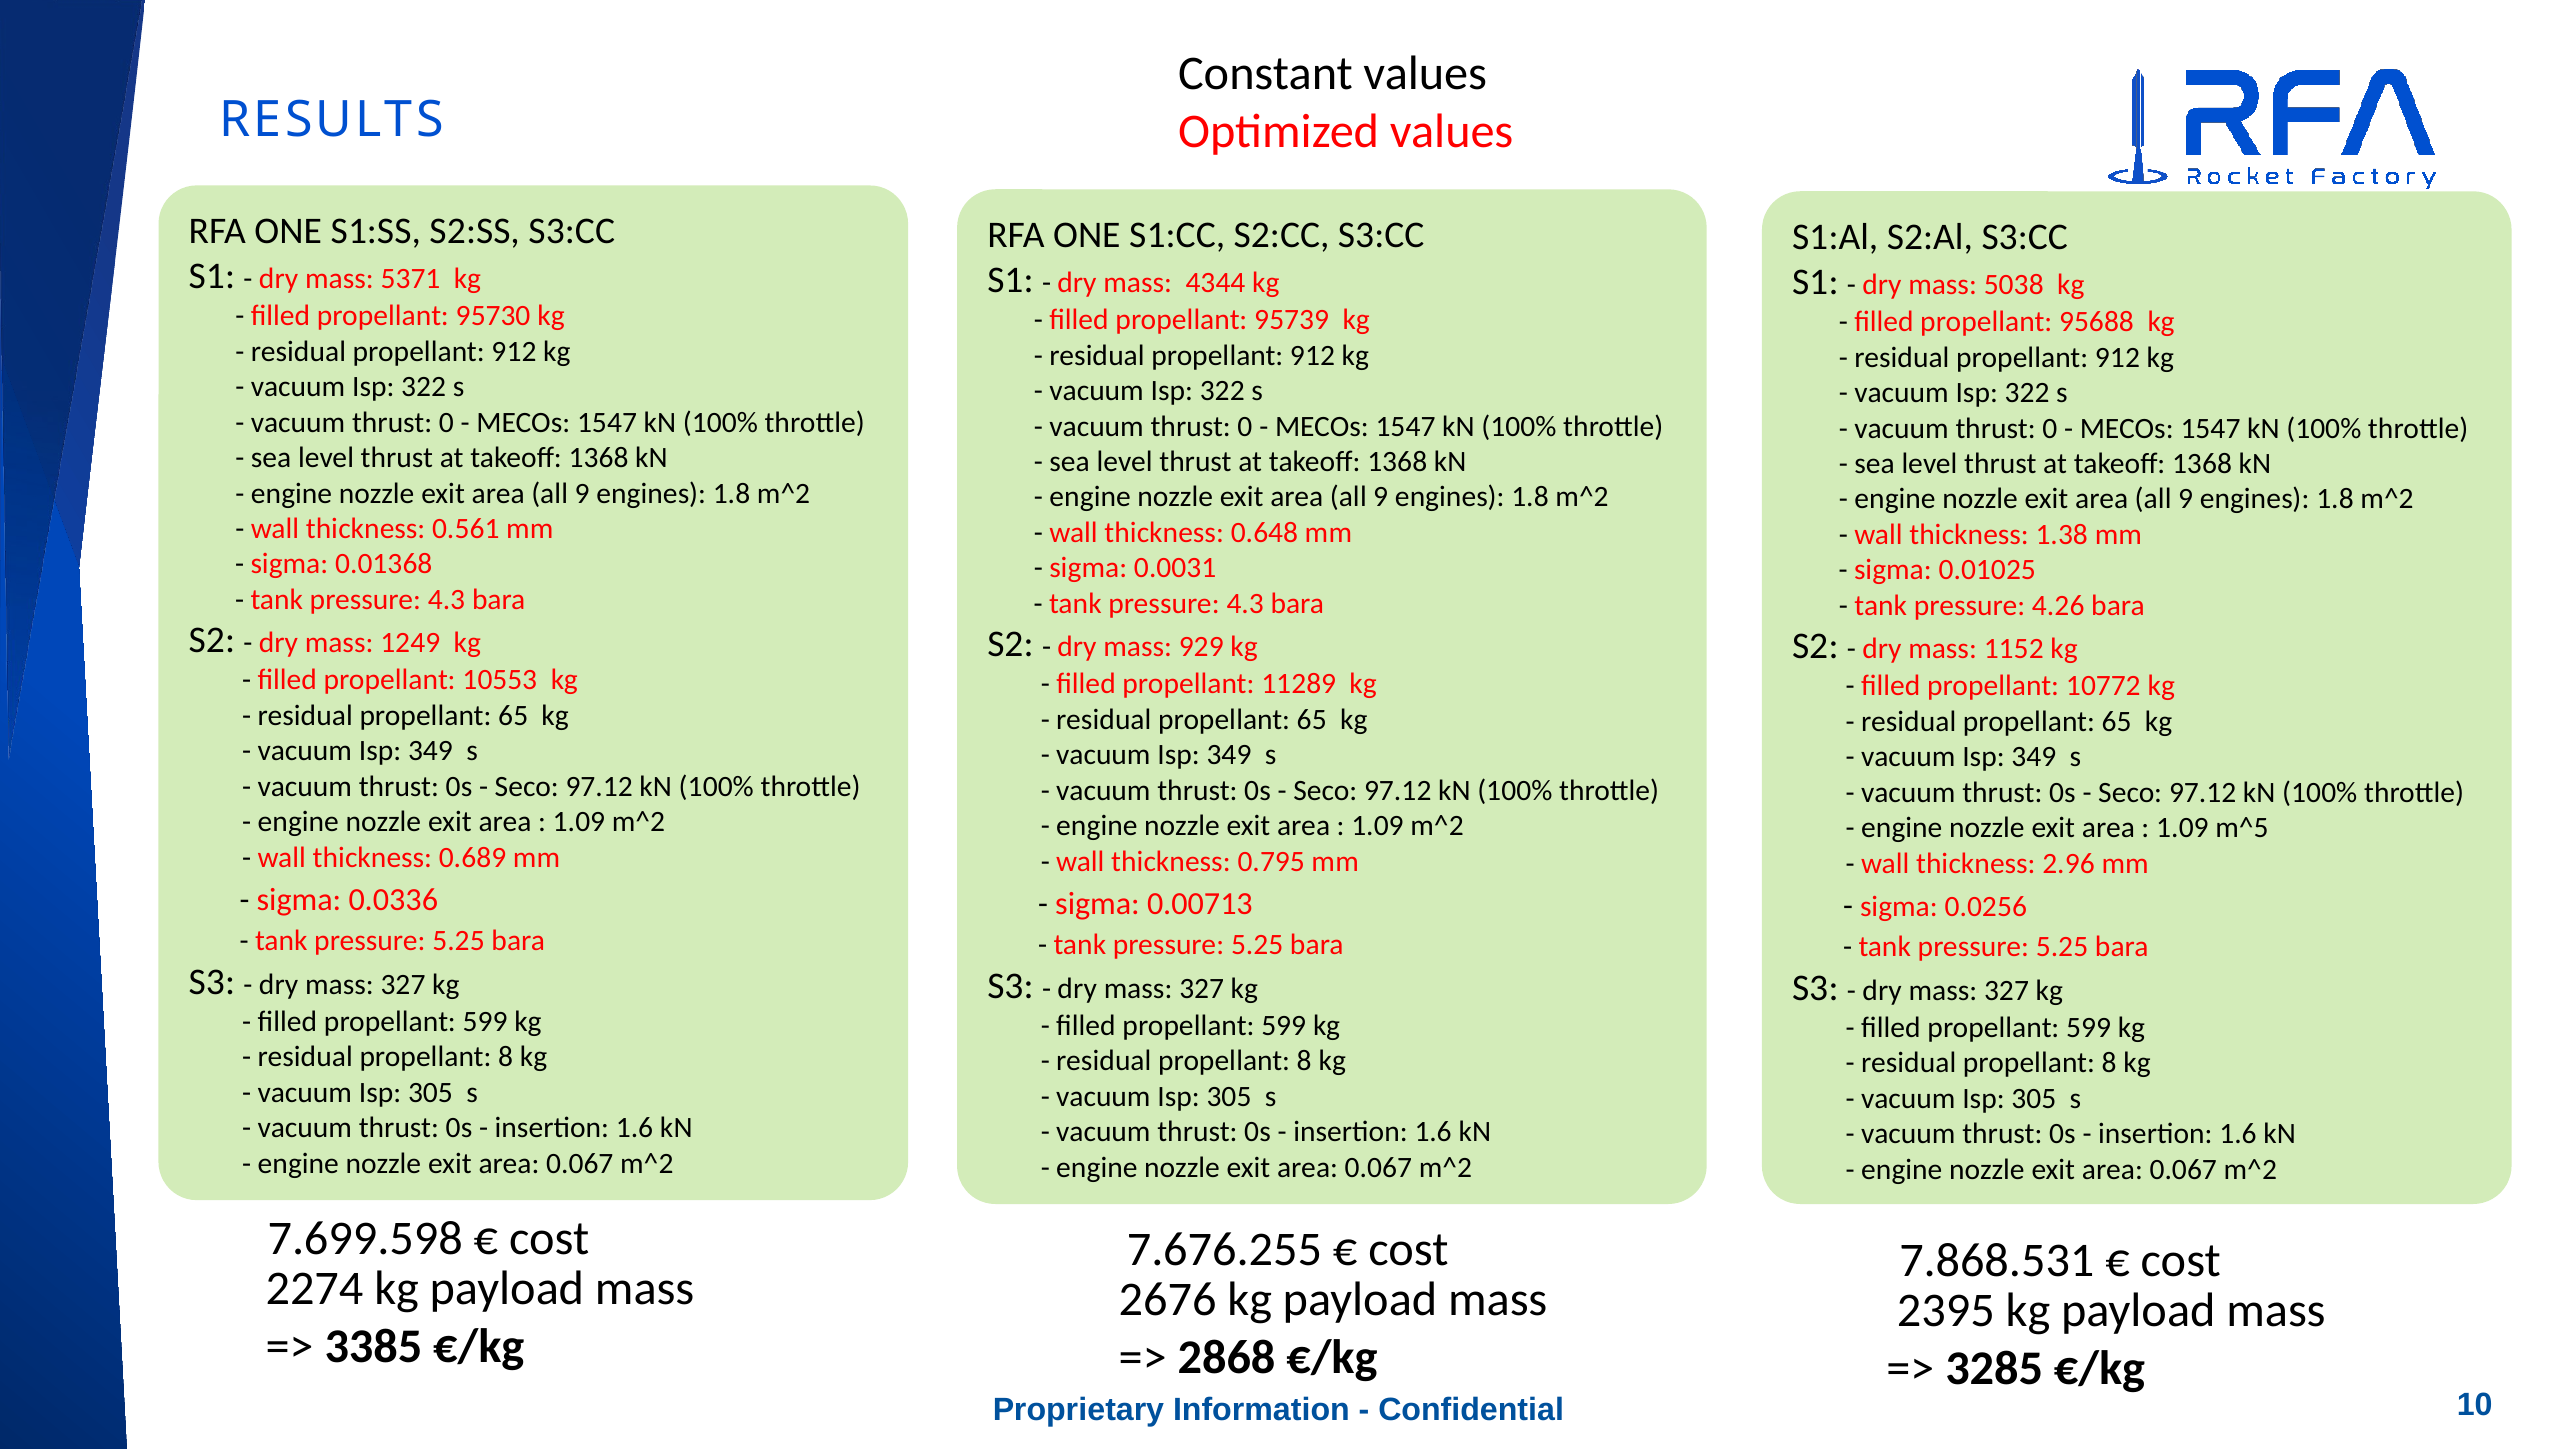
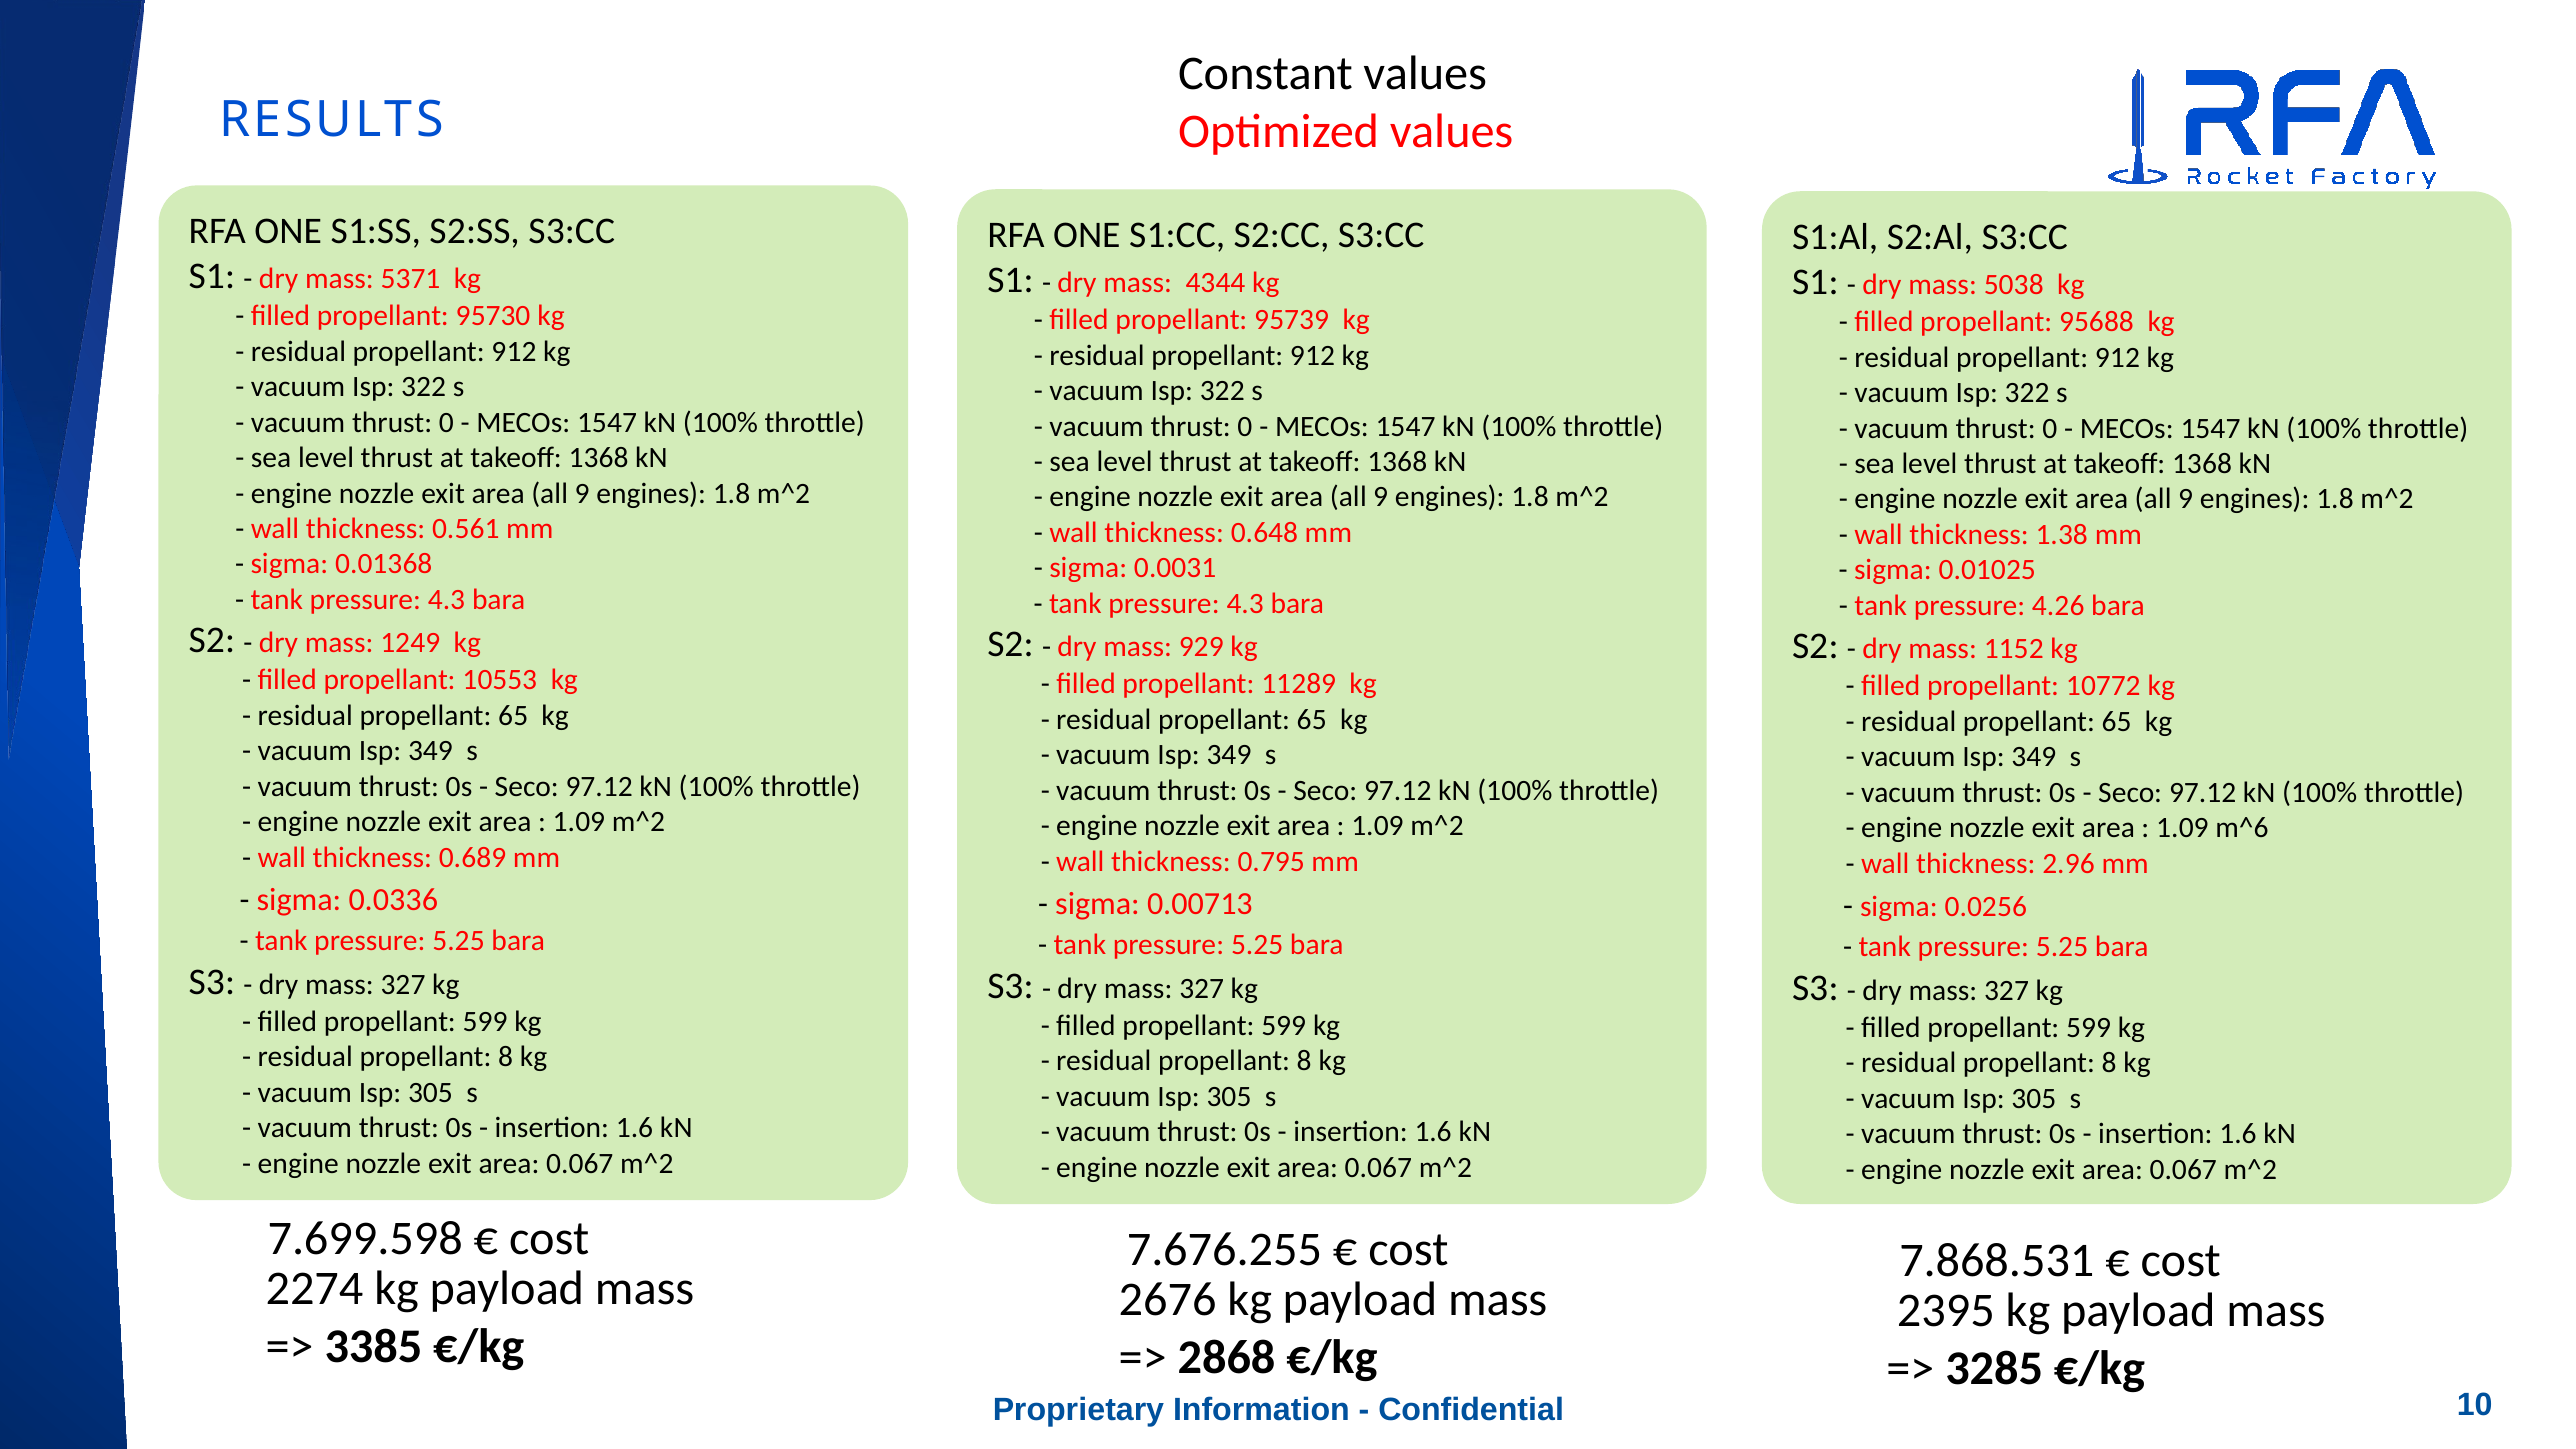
m^5: m^5 -> m^6
